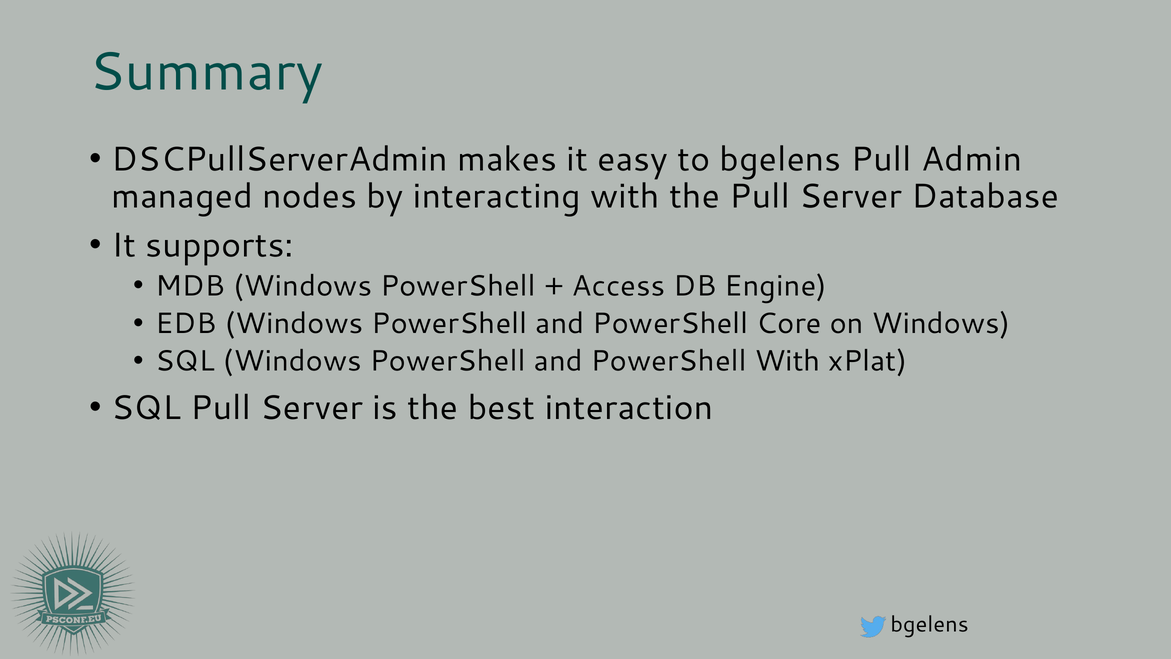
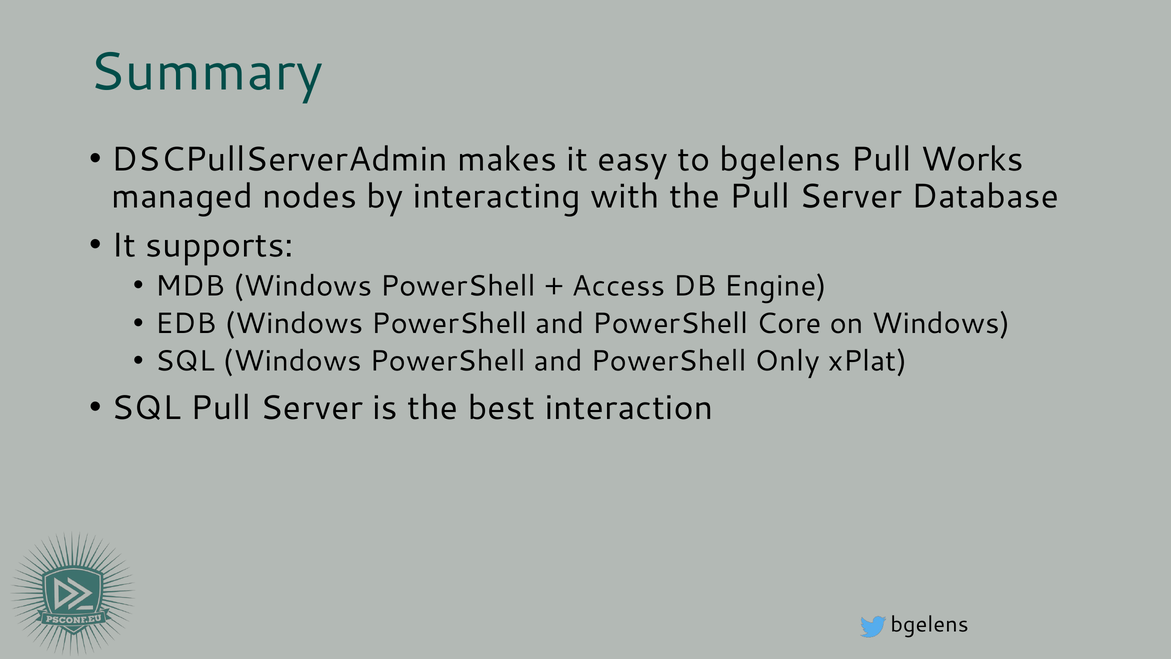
Admin: Admin -> Works
PowerShell With: With -> Only
